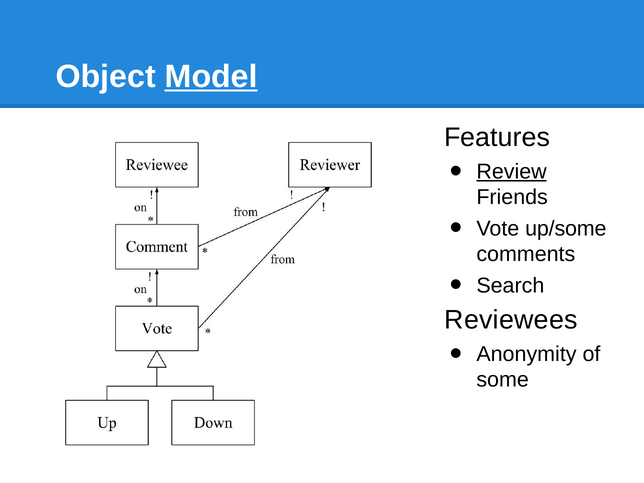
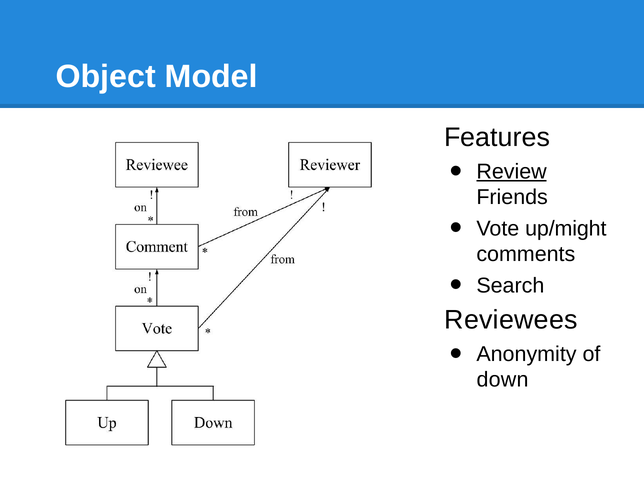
Model underline: present -> none
up/some: up/some -> up/might
some: some -> down
